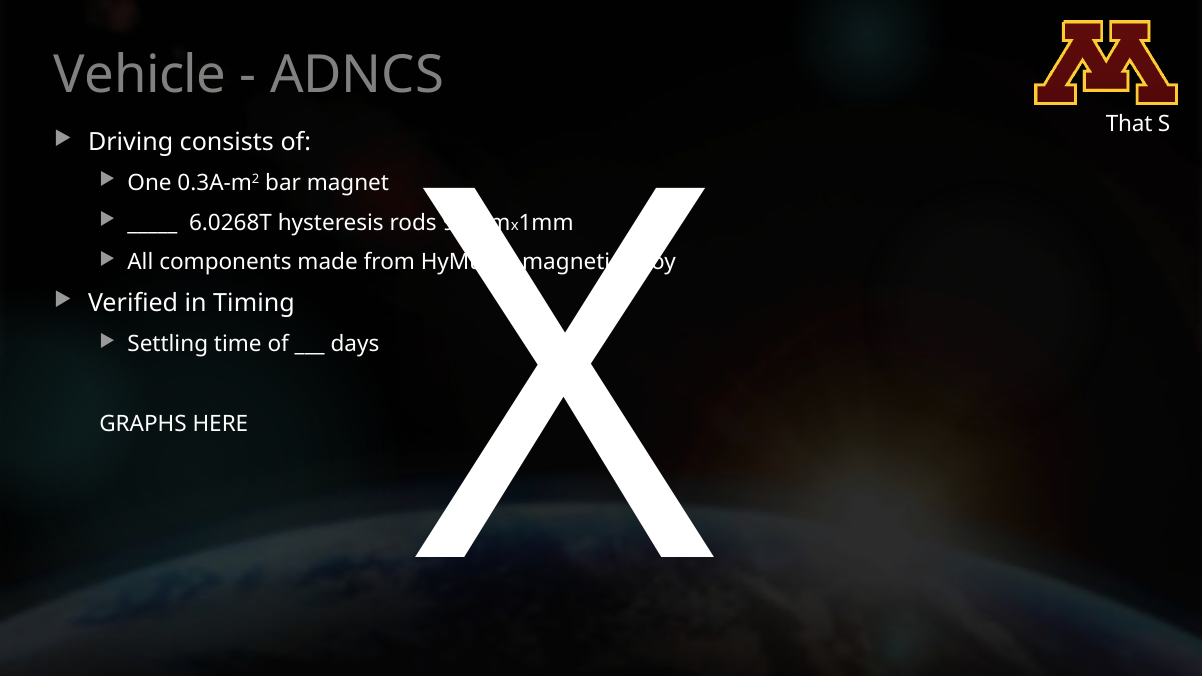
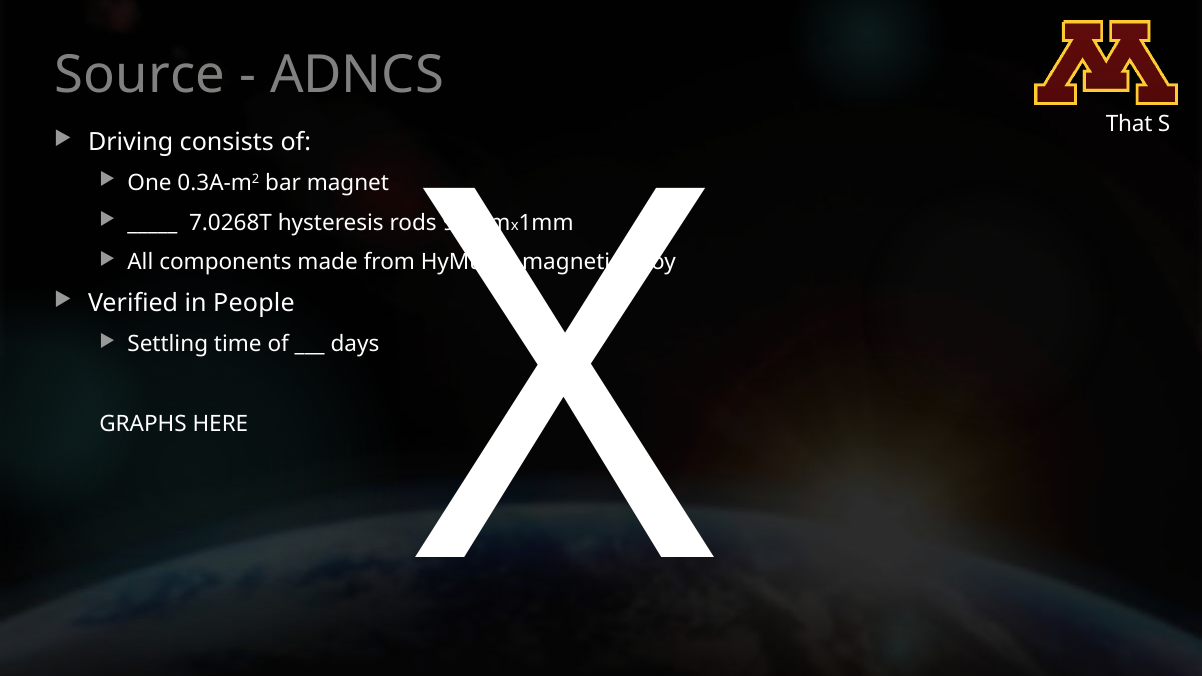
Vehicle: Vehicle -> Source
6.0268T: 6.0268T -> 7.0268T
Timing: Timing -> People
